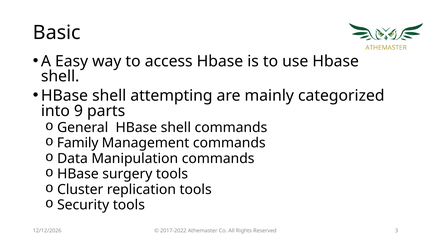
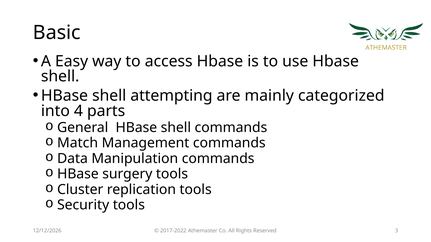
9: 9 -> 4
Family: Family -> Match
